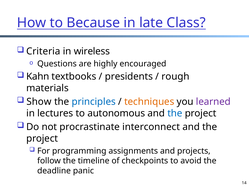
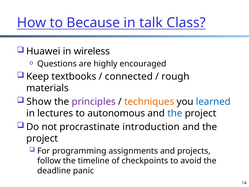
late: late -> talk
Criteria: Criteria -> Huawei
Kahn: Kahn -> Keep
presidents: presidents -> connected
principles colour: blue -> purple
learned colour: purple -> blue
interconnect: interconnect -> introduction
